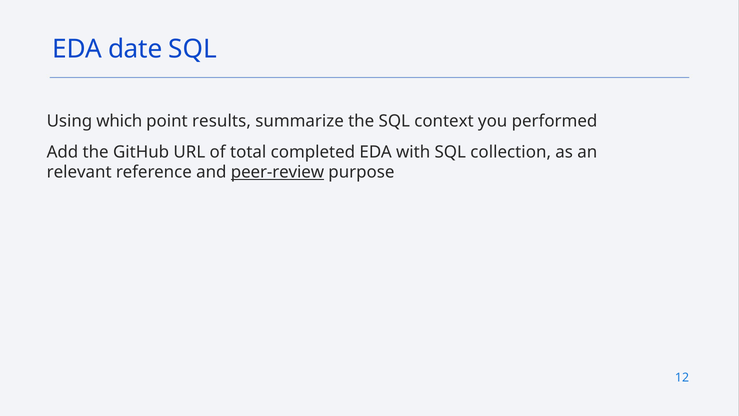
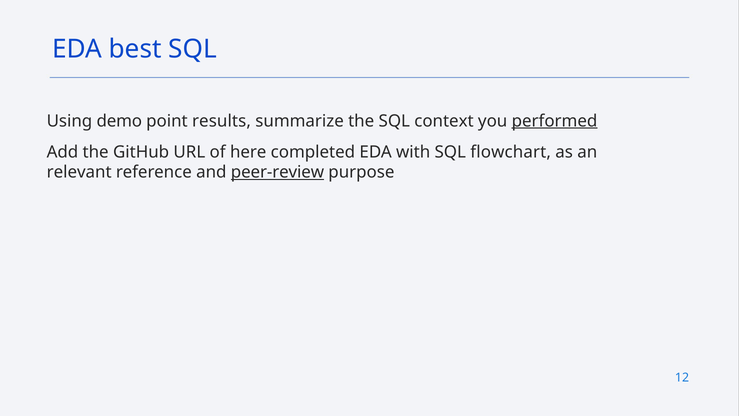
date: date -> best
which: which -> demo
performed underline: none -> present
total: total -> here
collection: collection -> flowchart
